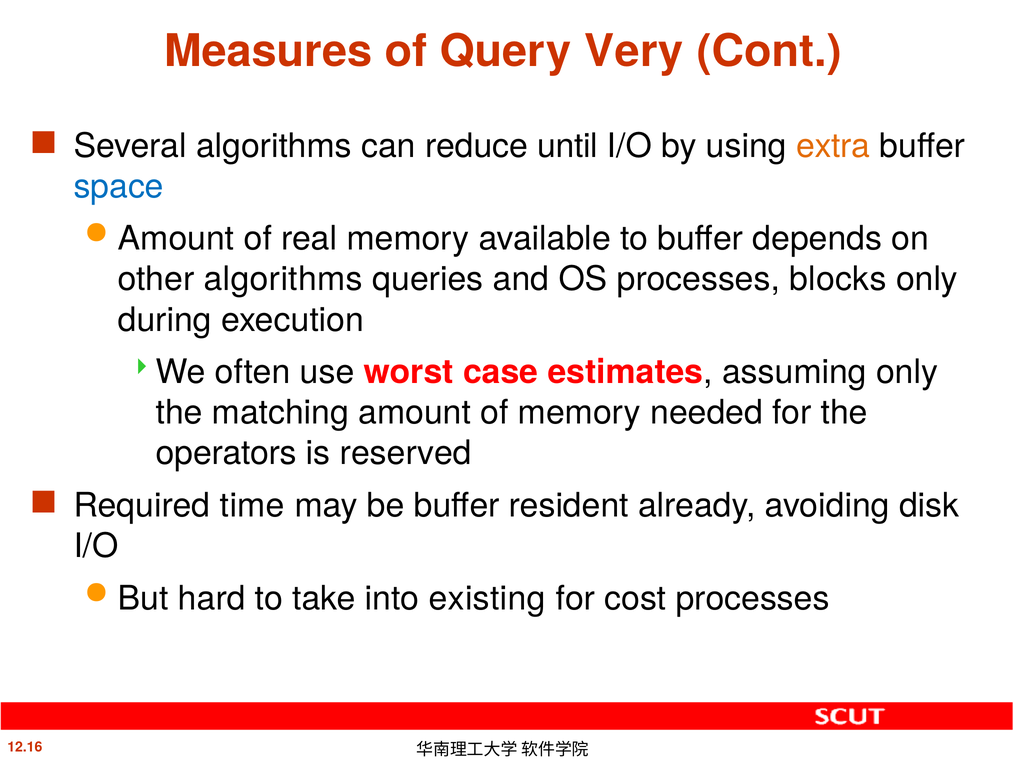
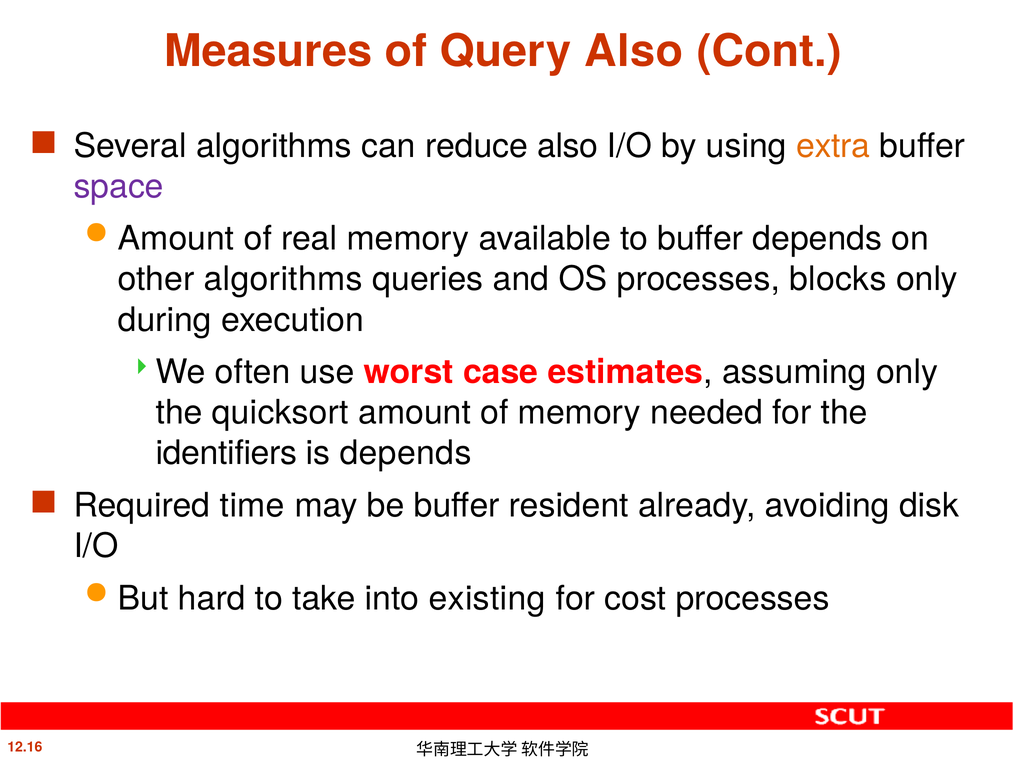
Query Very: Very -> Also
reduce until: until -> also
space colour: blue -> purple
matching: matching -> quicksort
operators: operators -> identifiers
is reserved: reserved -> depends
